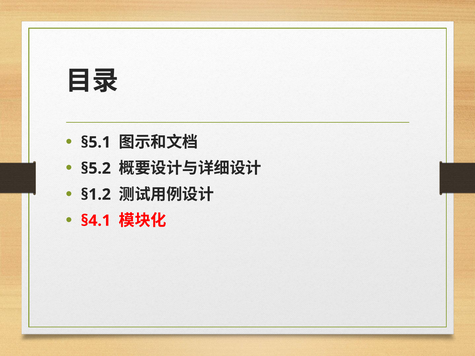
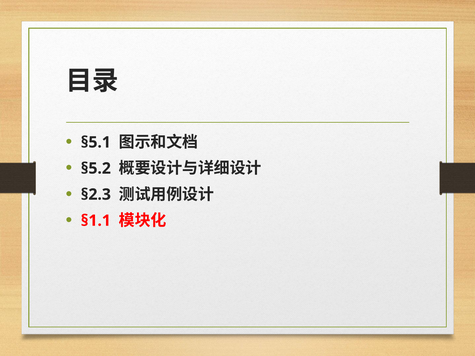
§1.2: §1.2 -> §2.3
§4.1: §4.1 -> §1.1
